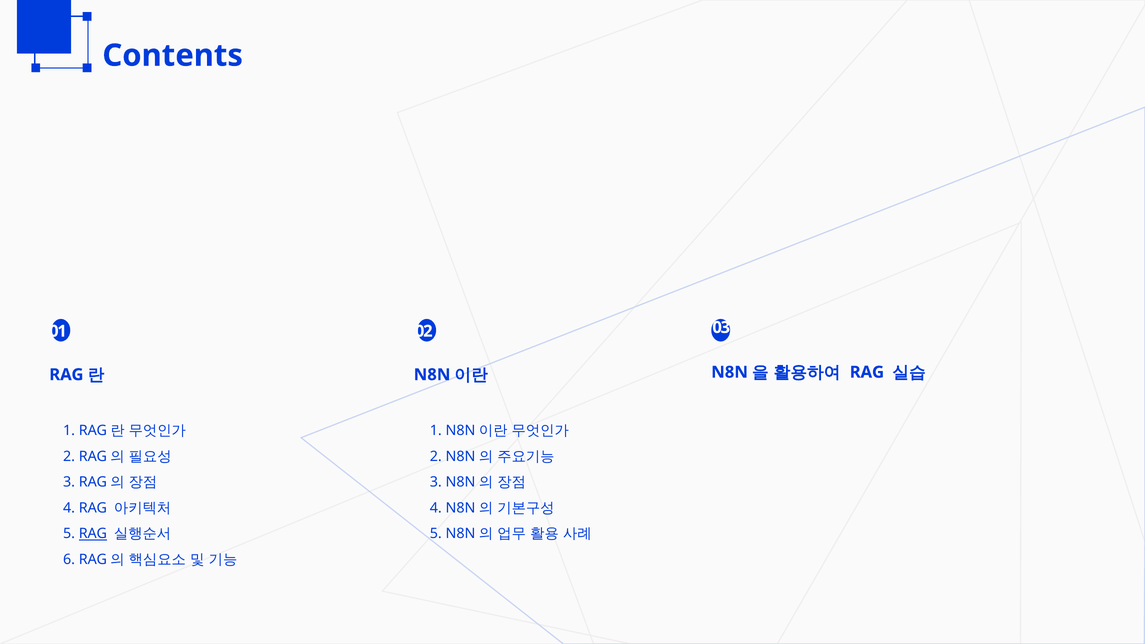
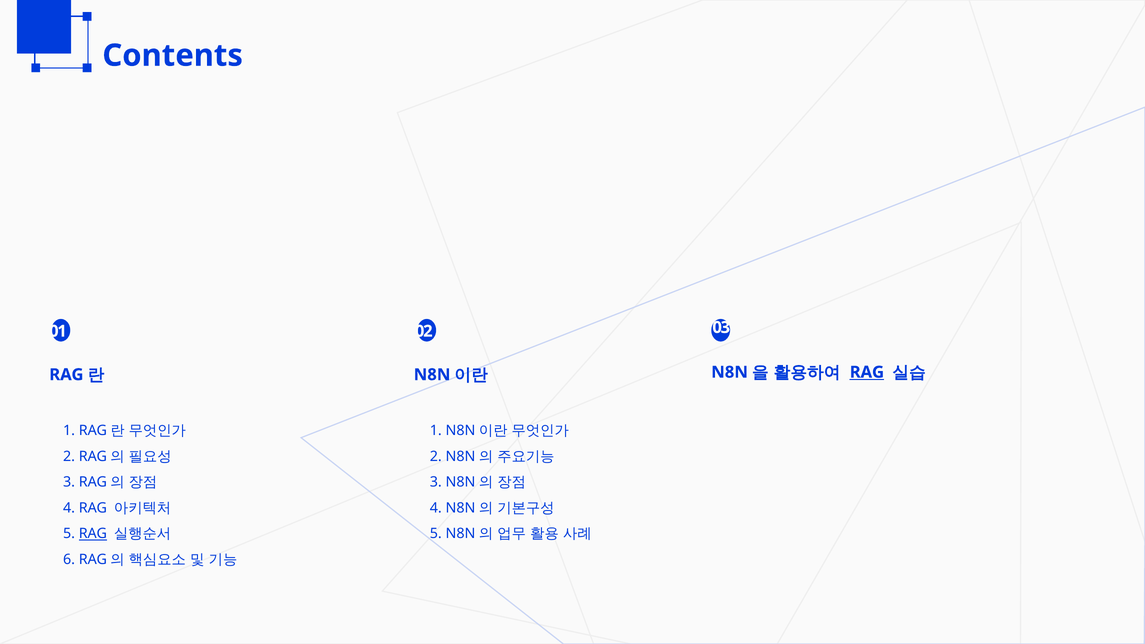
RAG at (867, 372) underline: none -> present
